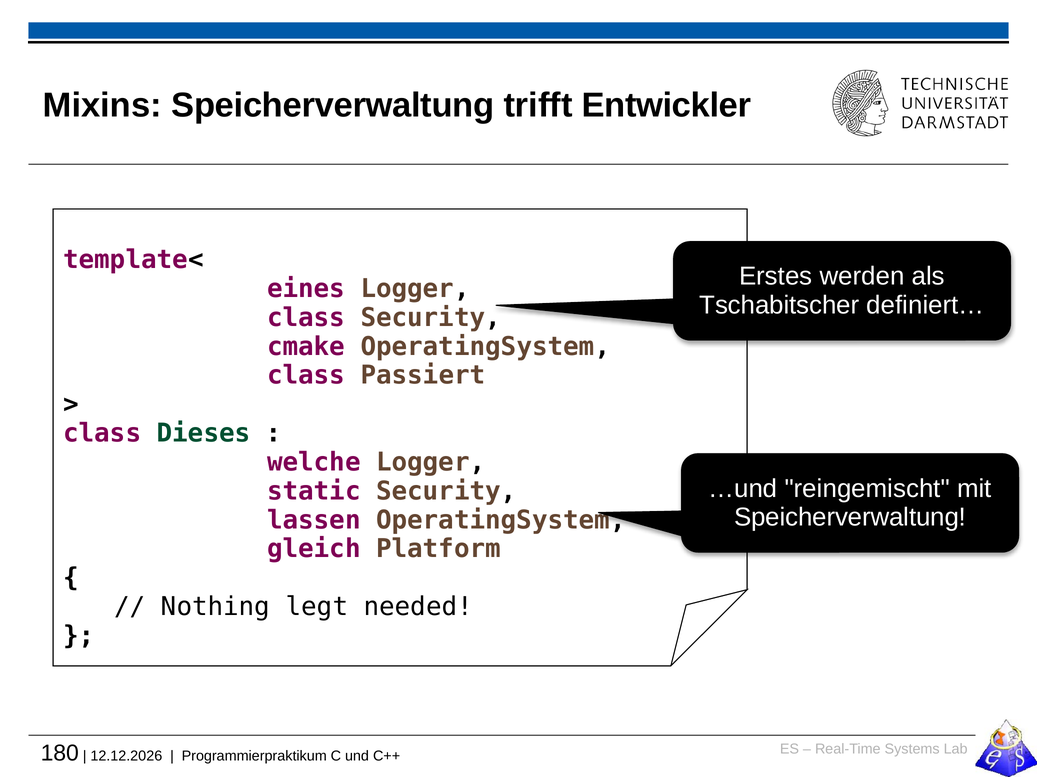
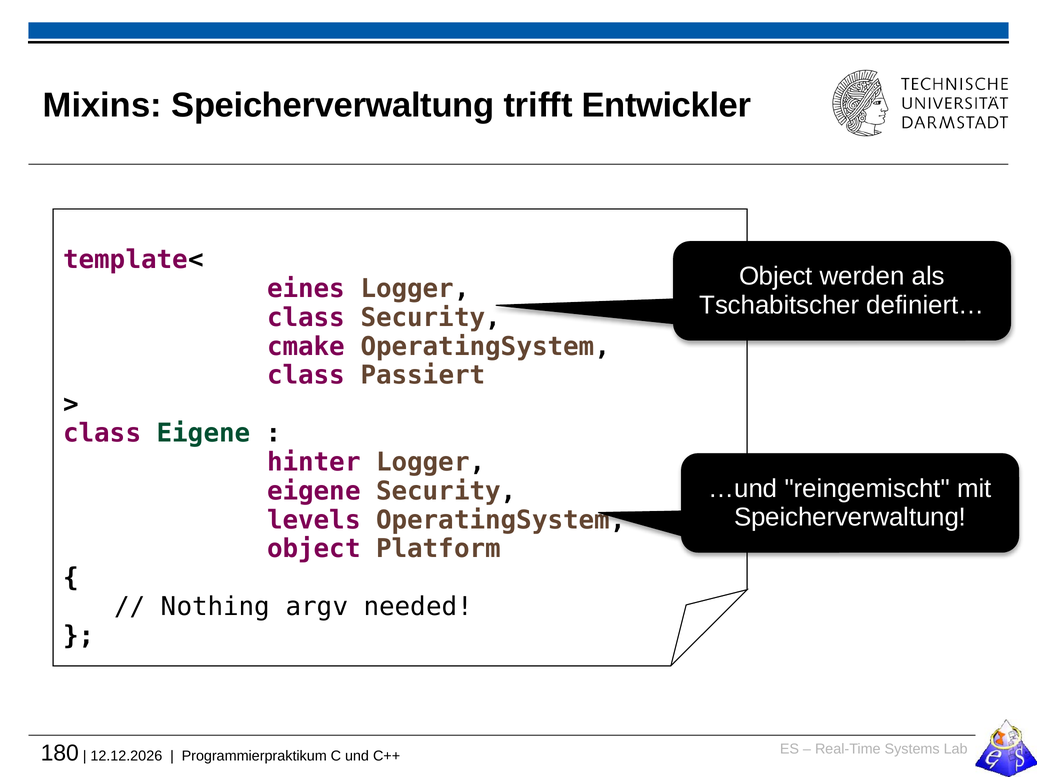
Erstes at (776, 277): Erstes -> Object
class Dieses: Dieses -> Eigene
welche: welche -> hinter
static at (314, 492): static -> eigene
lassen: lassen -> levels
gleich at (314, 549): gleich -> object
legt: legt -> argv
